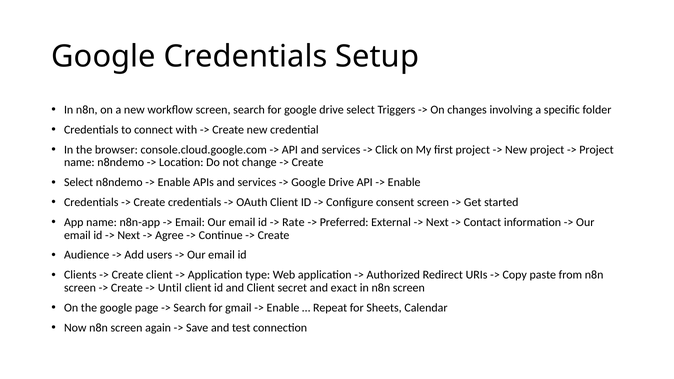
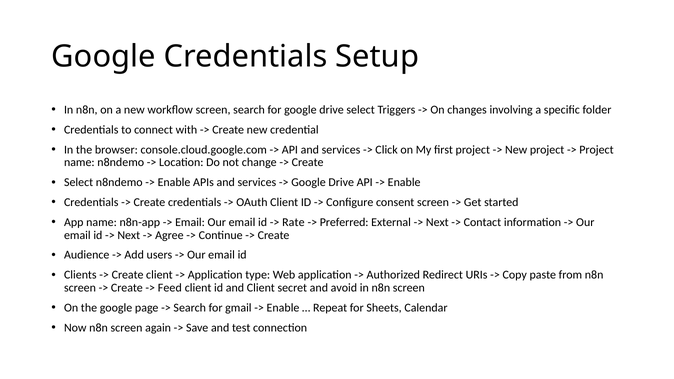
Until: Until -> Feed
exact: exact -> avoid
